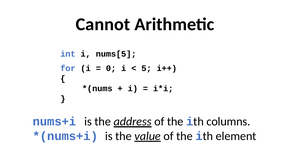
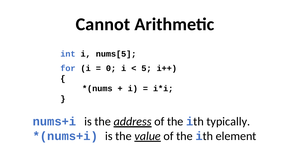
columns: columns -> typically
